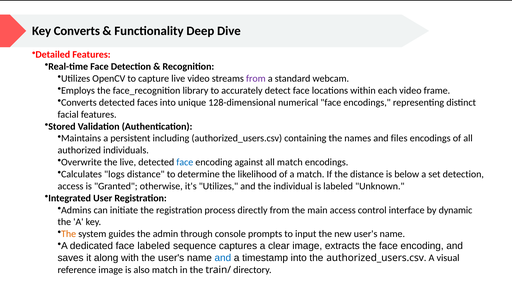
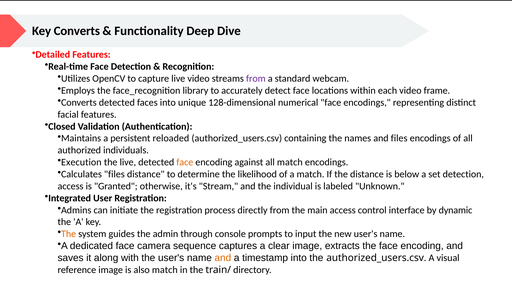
Stored: Stored -> Closed
including: including -> reloaded
Overwrite: Overwrite -> Execution
face at (185, 162) colour: blue -> orange
Calculates logs: logs -> files
it's Utilizes: Utilizes -> Stream
face labeled: labeled -> camera
and at (223, 258) colour: blue -> orange
